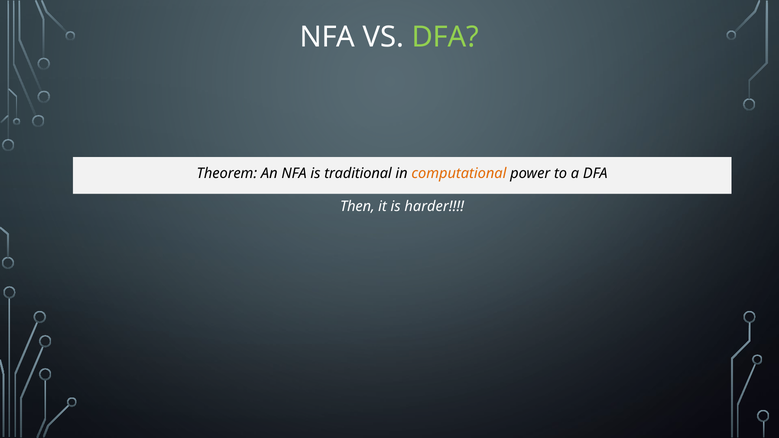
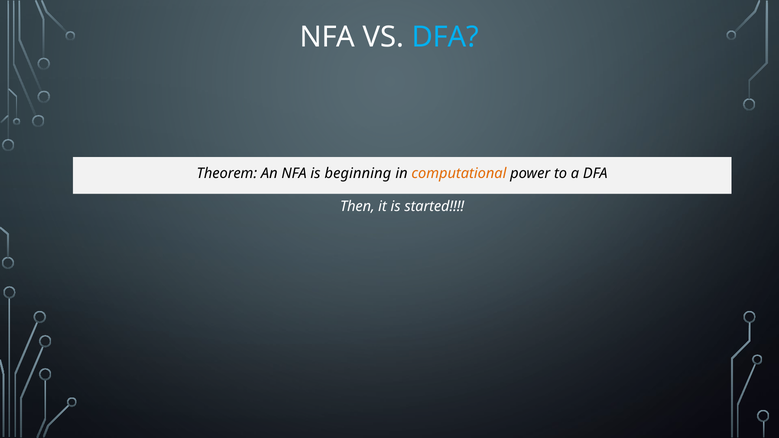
DFA at (445, 37) colour: light green -> light blue
traditional: traditional -> beginning
harder: harder -> started
